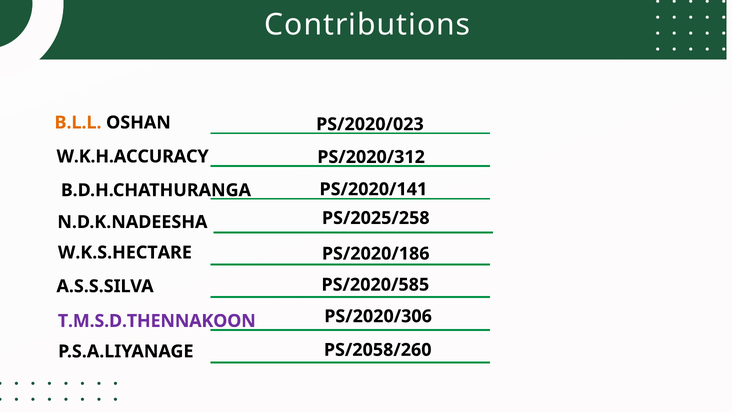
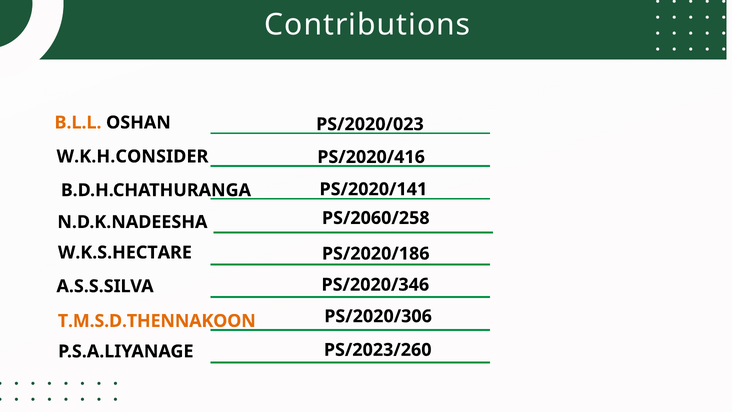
W.K.H.ACCURACY: W.K.H.ACCURACY -> W.K.H.CONSIDER
PS/2020/312: PS/2020/312 -> PS/2020/416
PS/2025/258: PS/2025/258 -> PS/2060/258
PS/2020/585: PS/2020/585 -> PS/2020/346
T.M.S.D.THENNAKOON colour: purple -> orange
PS/2058/260: PS/2058/260 -> PS/2023/260
